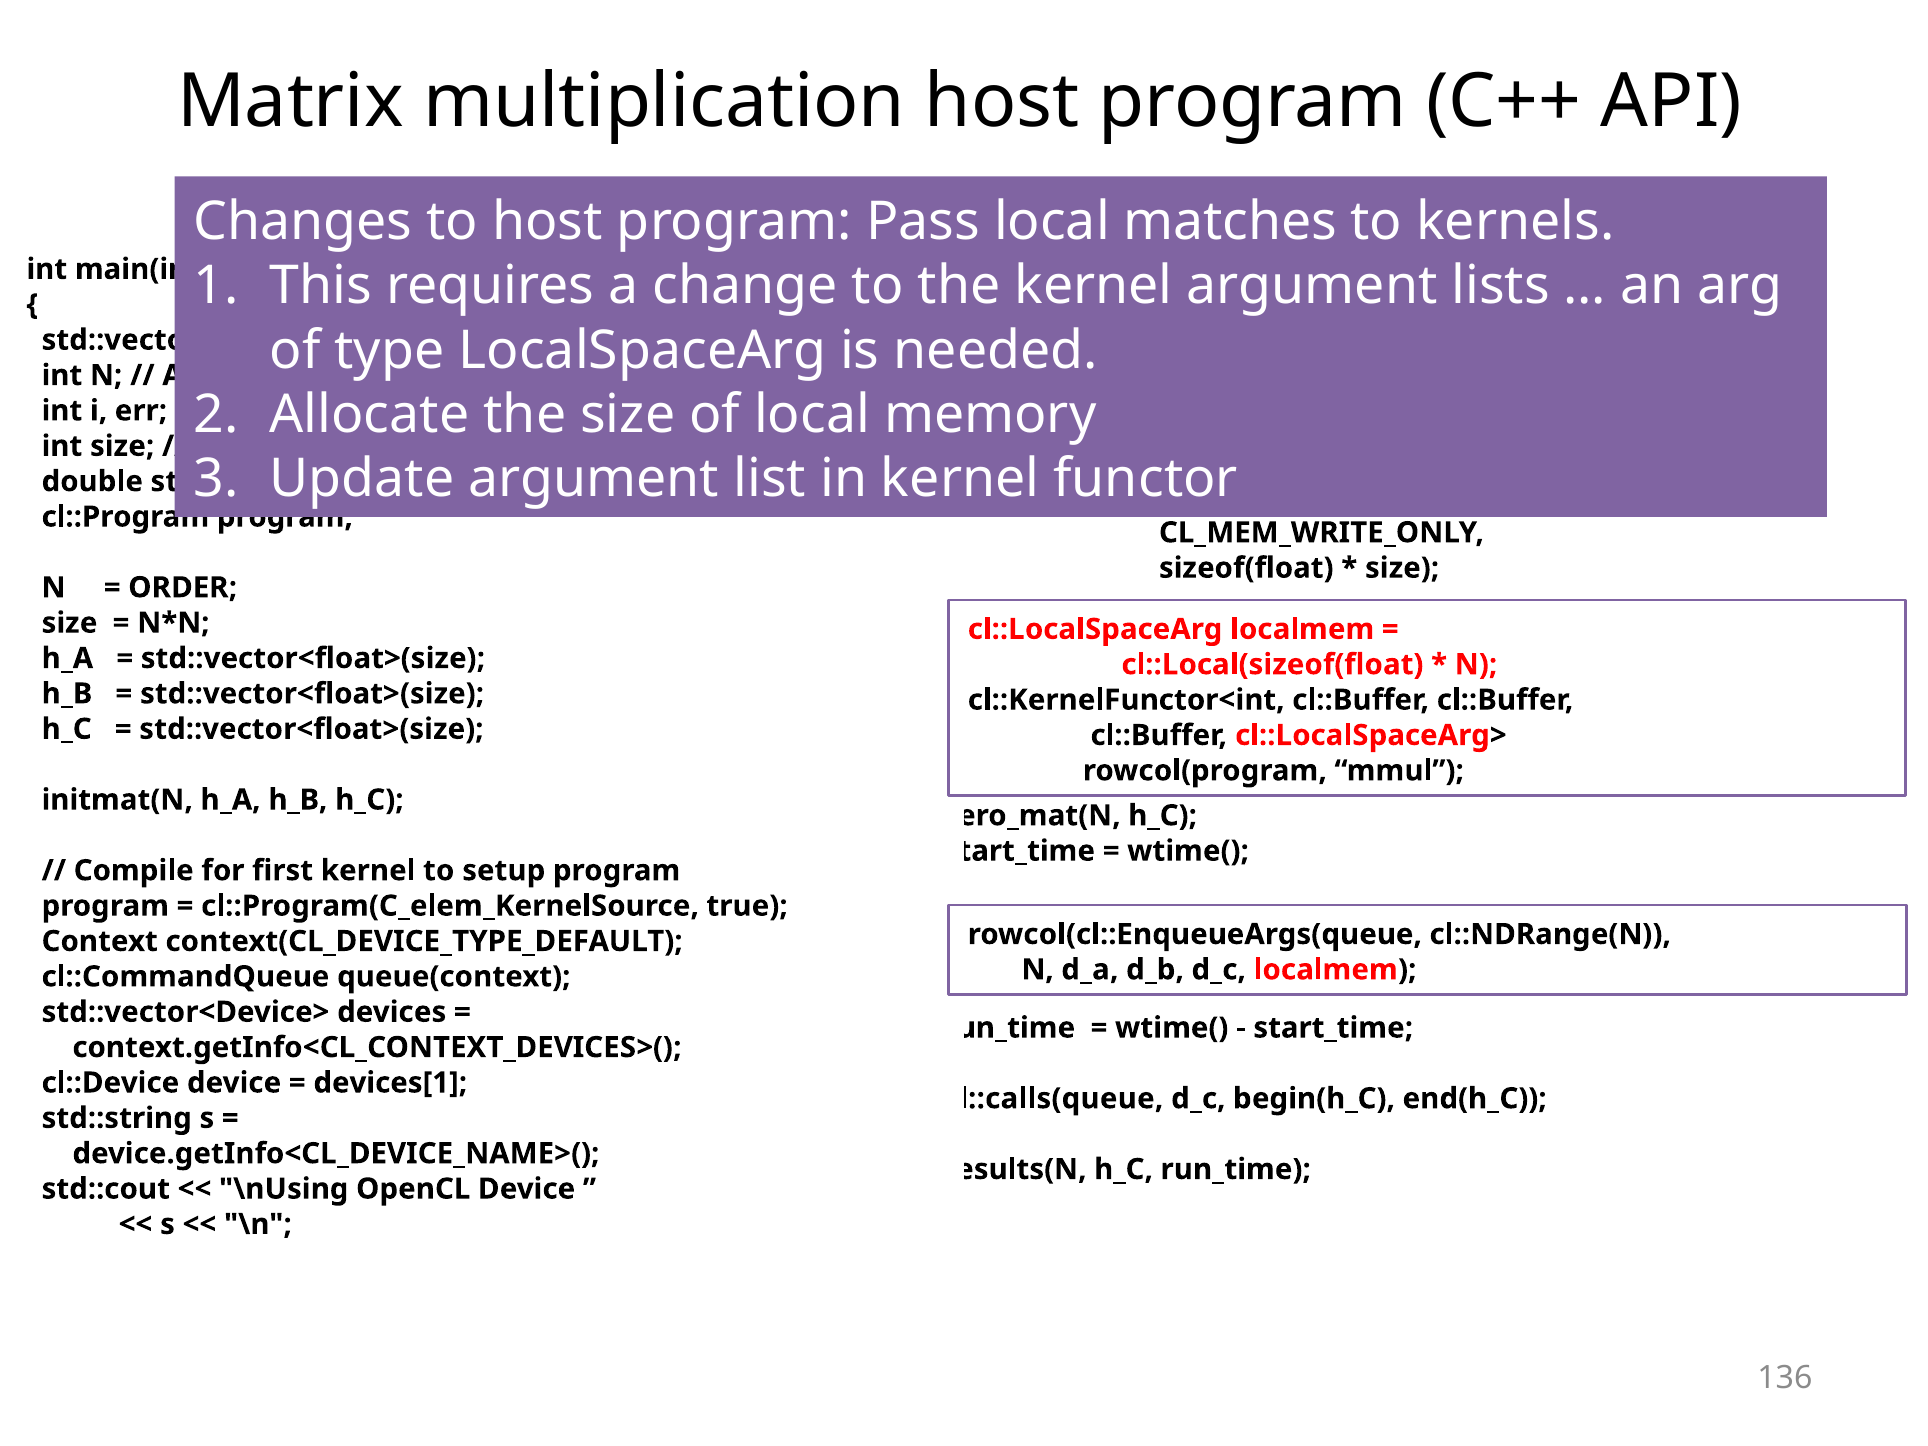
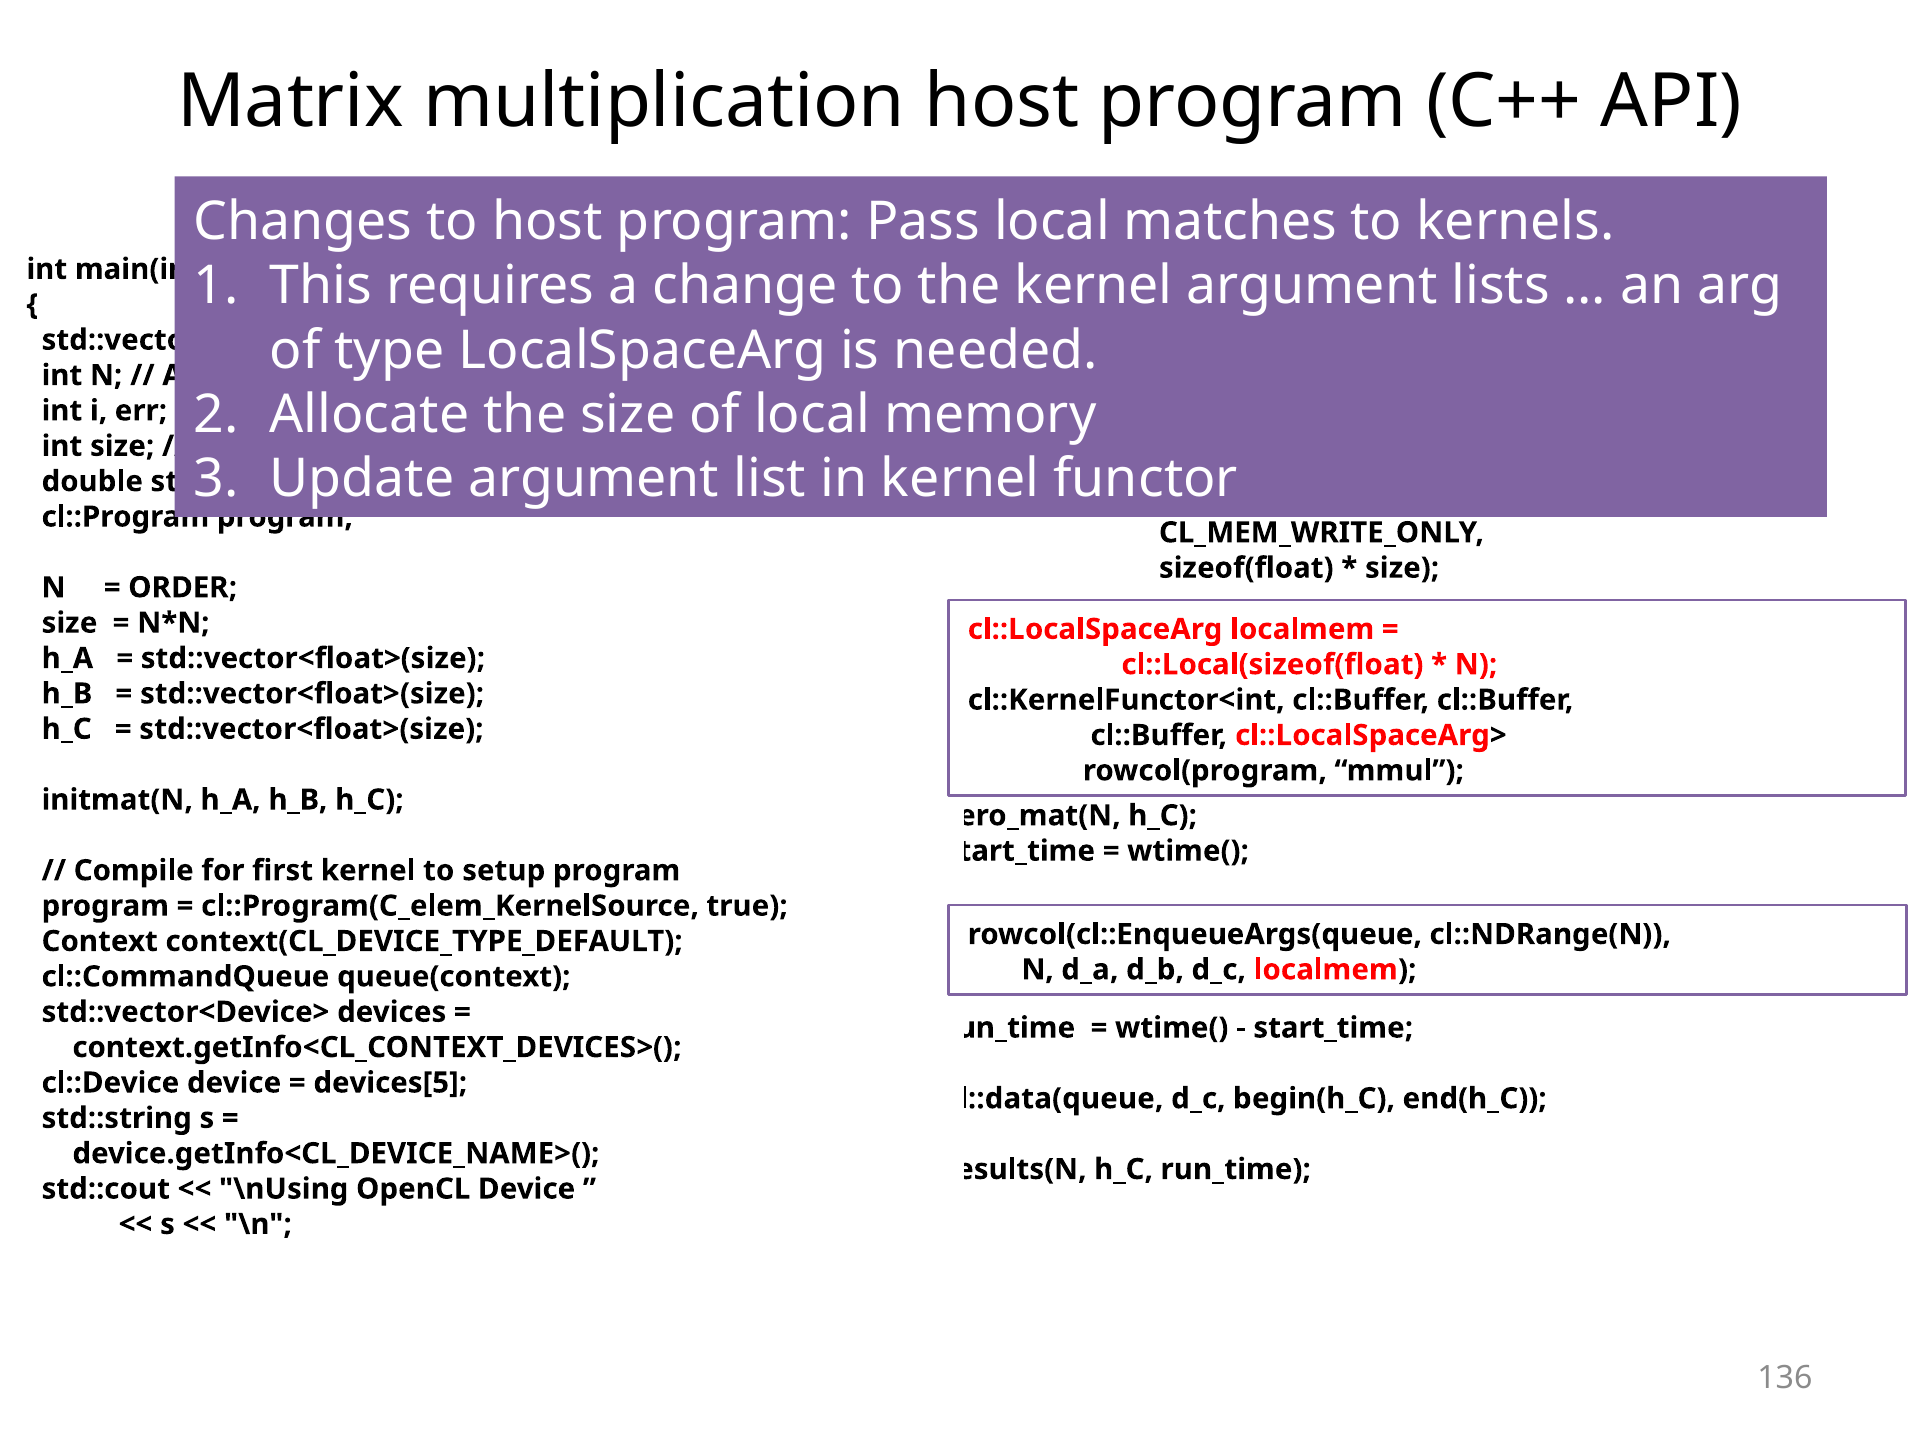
devices[1: devices[1 -> devices[5
cl::calls(queue: cl::calls(queue -> cl::data(queue
